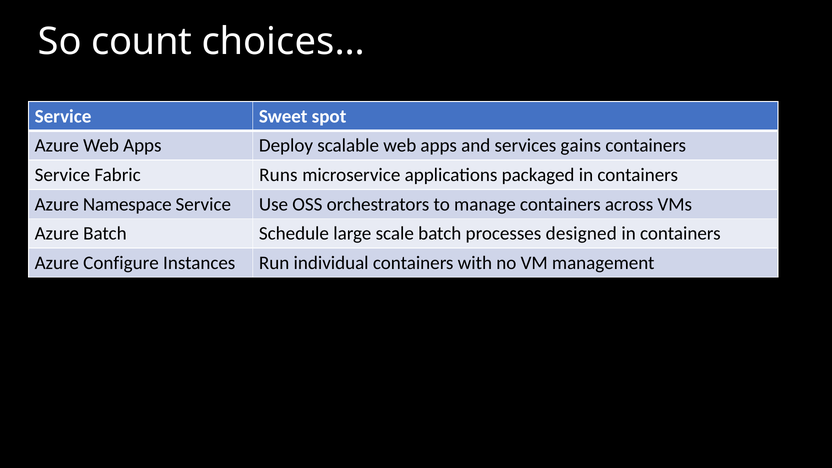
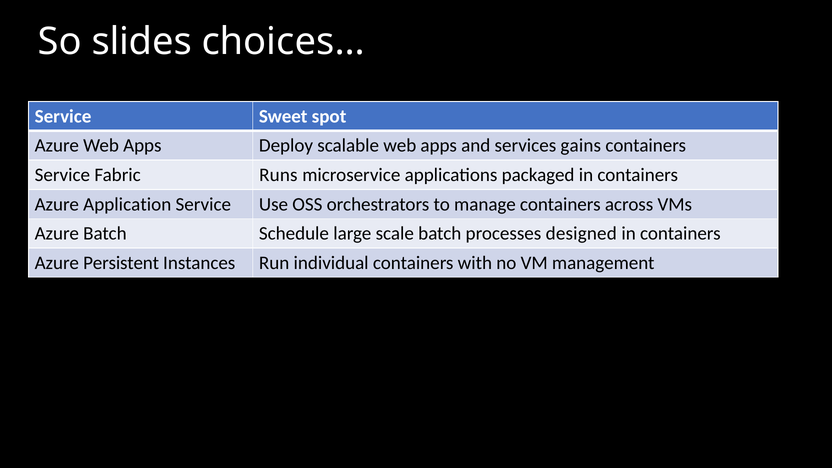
count: count -> slides
Namespace: Namespace -> Application
Configure: Configure -> Persistent
